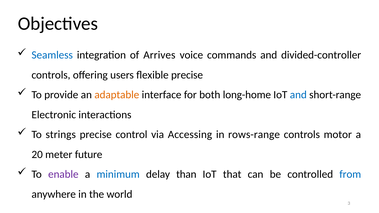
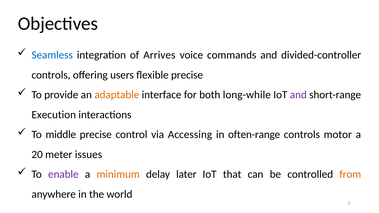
long-home: long-home -> long-while
and at (298, 95) colour: blue -> purple
Electronic: Electronic -> Execution
strings: strings -> middle
rows-range: rows-range -> often-range
future: future -> issues
minimum colour: blue -> orange
than: than -> later
from colour: blue -> orange
